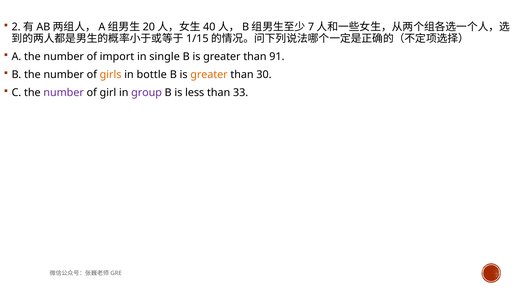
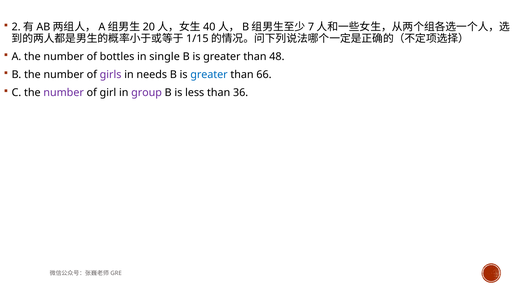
import: import -> bottles
91: 91 -> 48
girls colour: orange -> purple
bottle: bottle -> needs
greater at (209, 75) colour: orange -> blue
30: 30 -> 66
33: 33 -> 36
